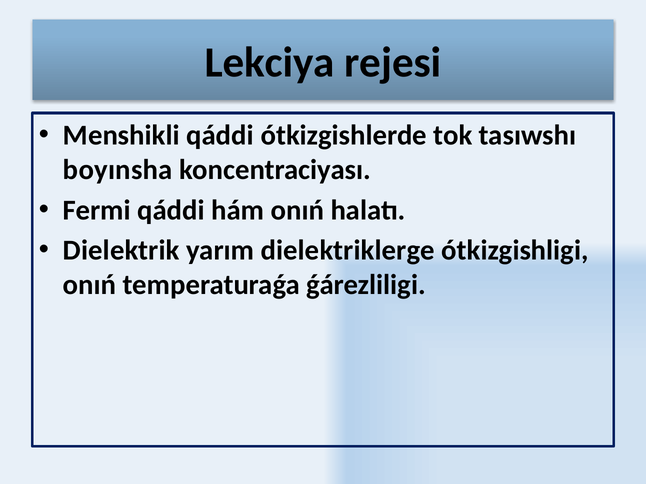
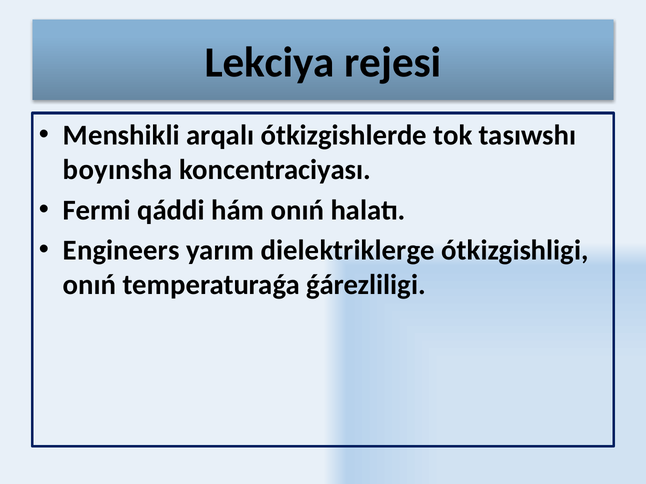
Menshikli qáddi: qáddi -> arqalı
Dielektrik: Dielektrik -> Engineers
